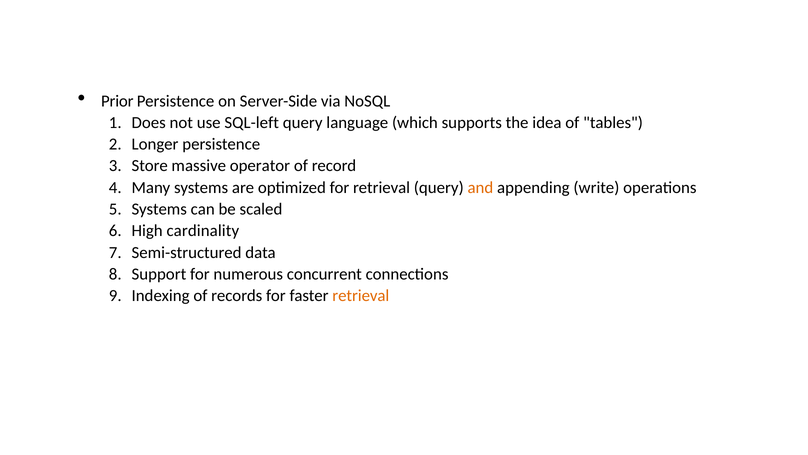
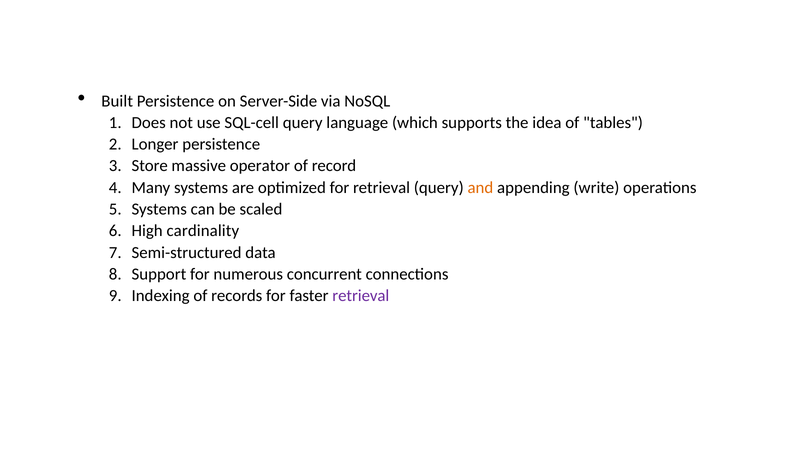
Prior: Prior -> Built
SQL-left: SQL-left -> SQL-cell
retrieval at (361, 295) colour: orange -> purple
